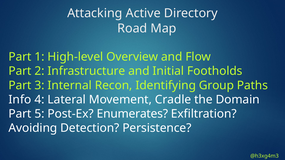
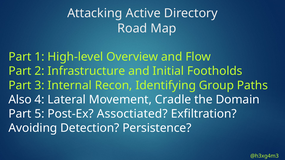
Info: Info -> Also
Enumerates: Enumerates -> Assoctiated
